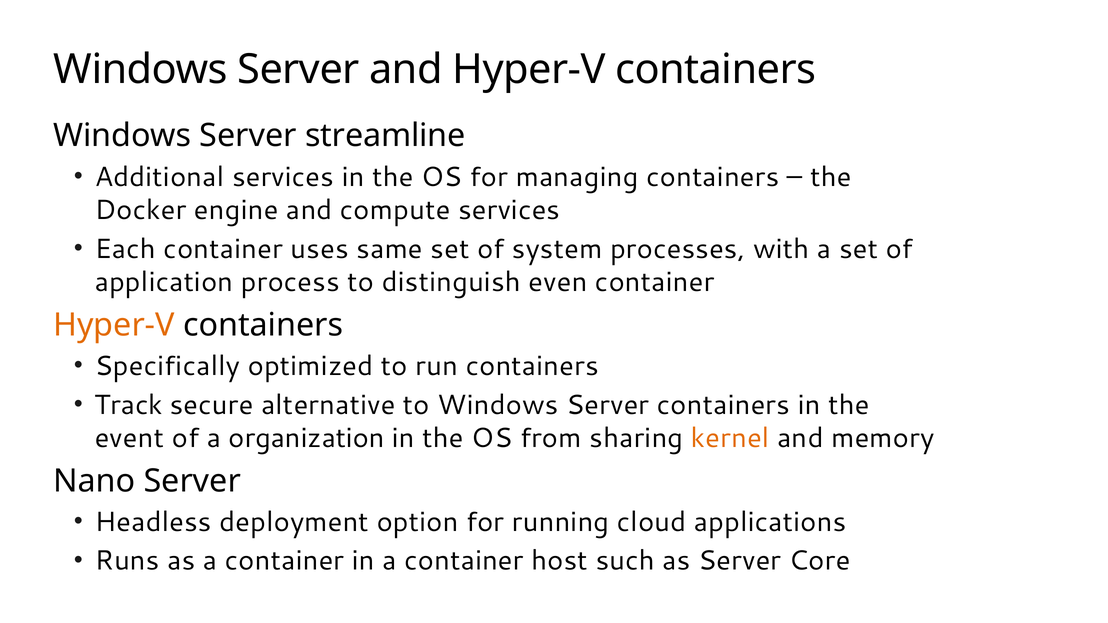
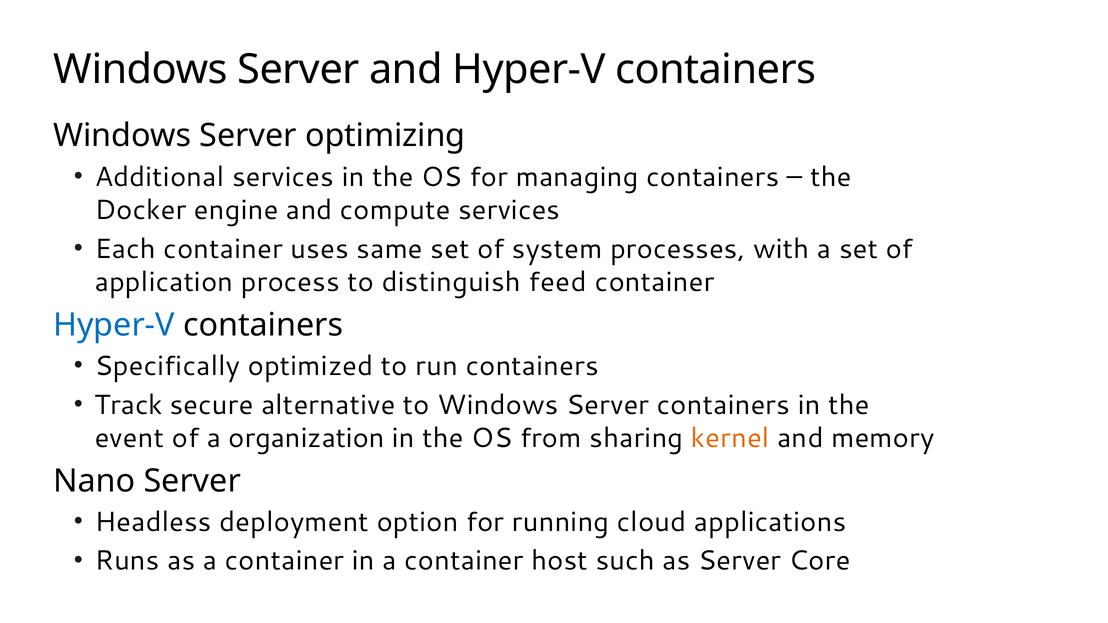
streamline: streamline -> optimizing
even: even -> feed
Hyper-V at (114, 325) colour: orange -> blue
